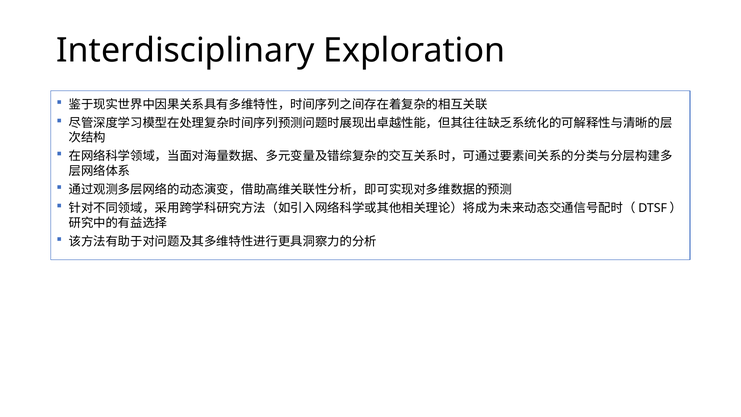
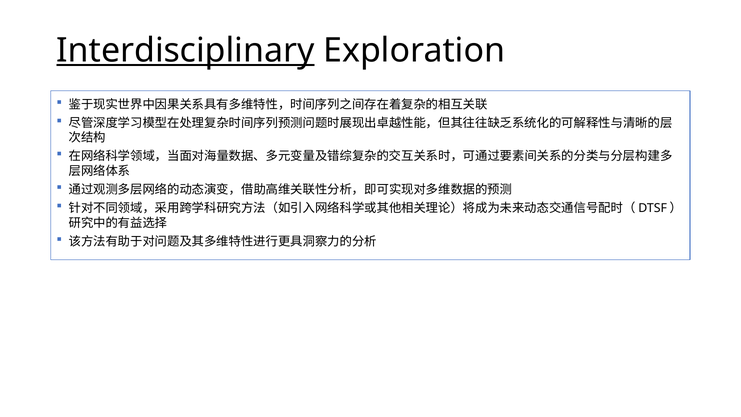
Interdisciplinary underline: none -> present
